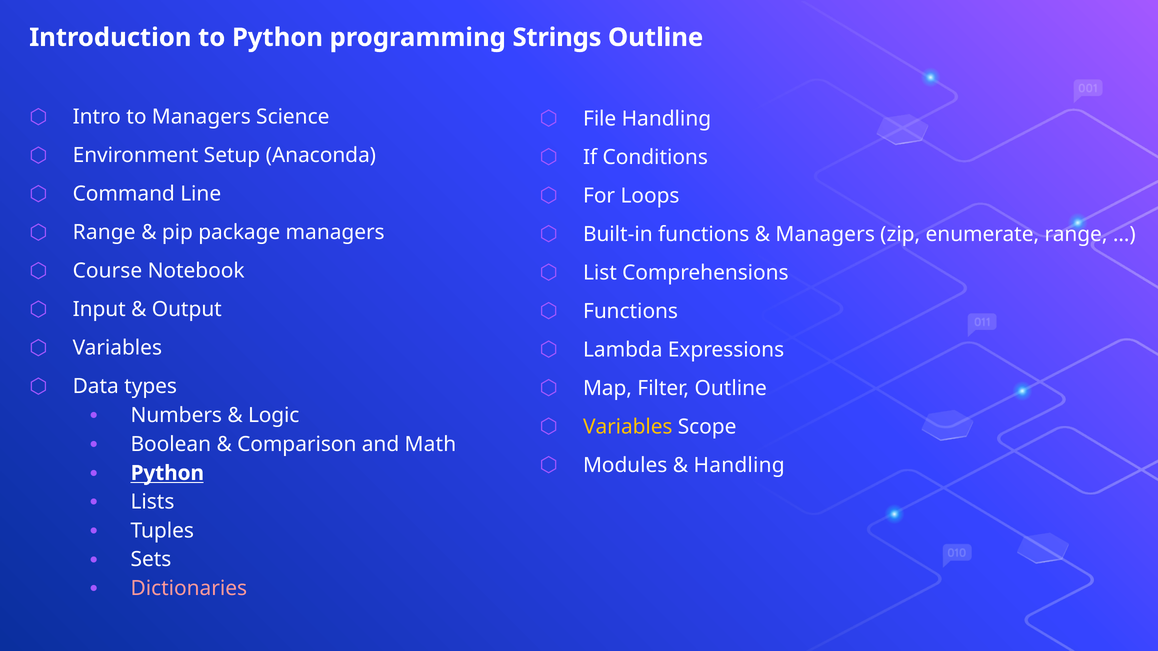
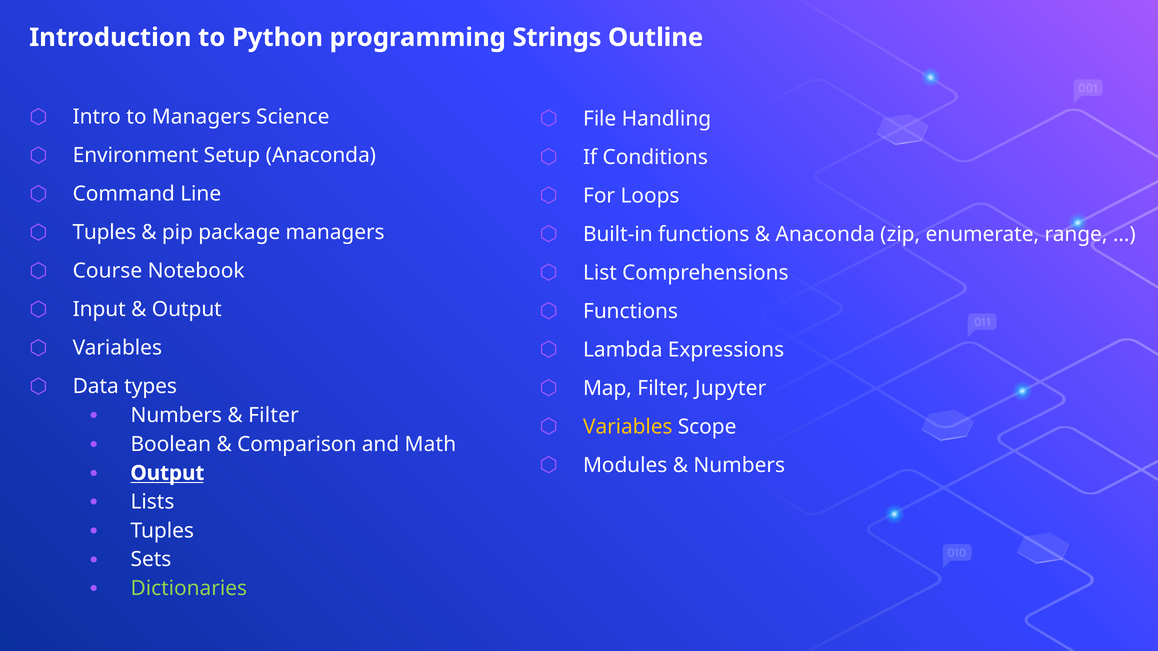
Range at (104, 233): Range -> Tuples
Managers at (825, 235): Managers -> Anaconda
Filter Outline: Outline -> Jupyter
Logic at (274, 416): Logic -> Filter
Handling at (739, 466): Handling -> Numbers
Python at (167, 473): Python -> Output
Dictionaries colour: pink -> light green
